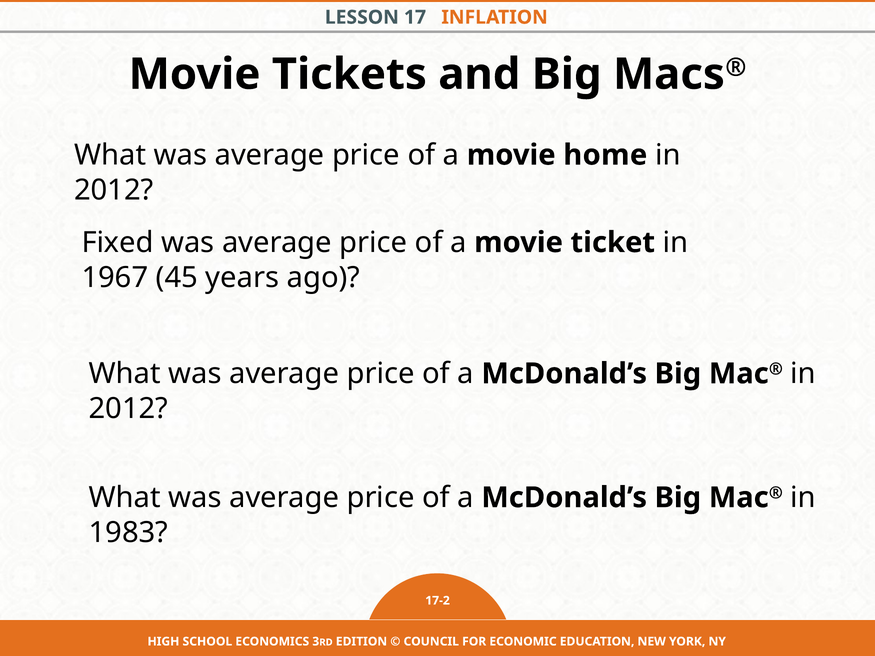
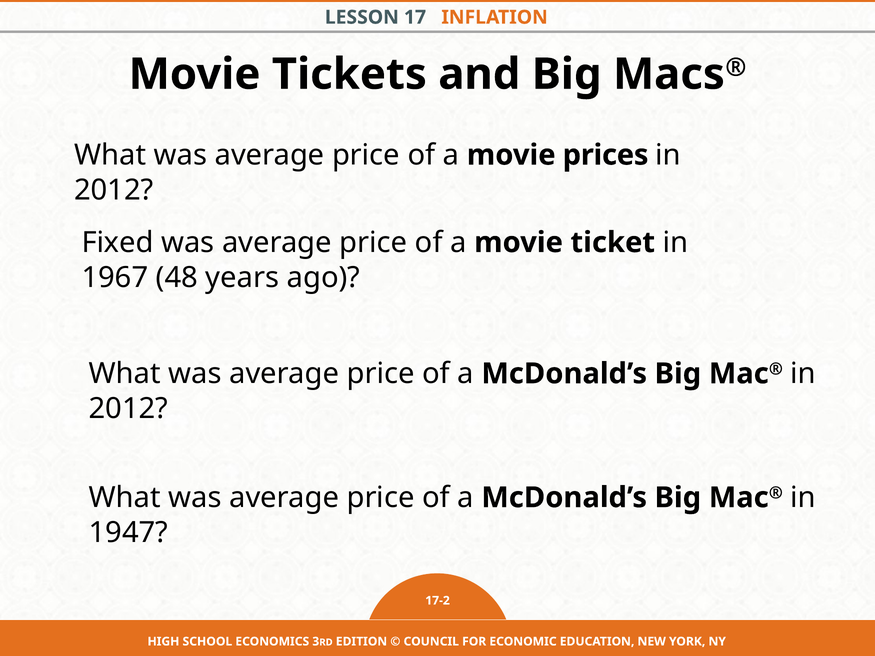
home: home -> prices
45: 45 -> 48
1983: 1983 -> 1947
